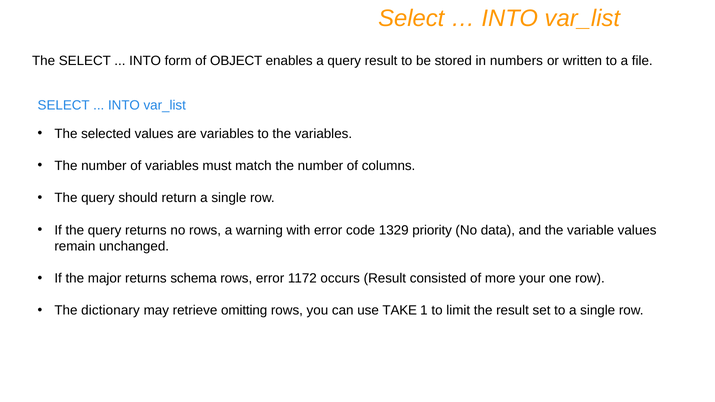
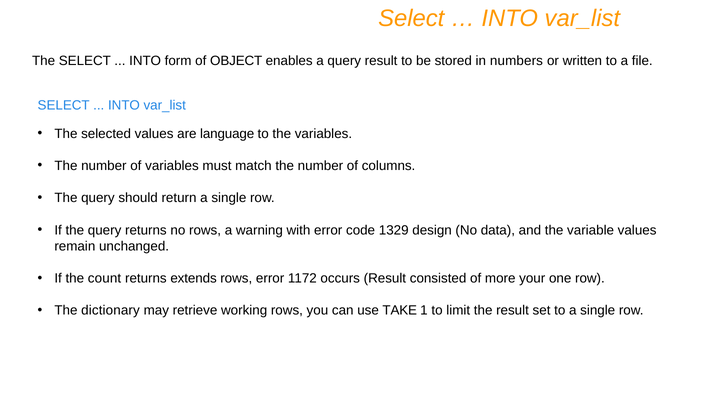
are variables: variables -> language
priority: priority -> design
major: major -> count
schema: schema -> extends
omitting: omitting -> working
